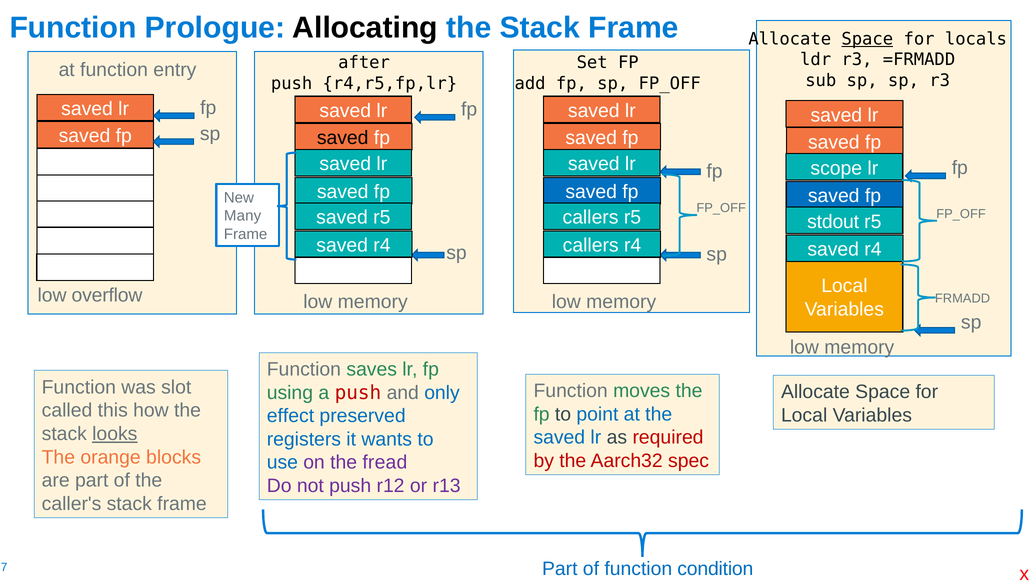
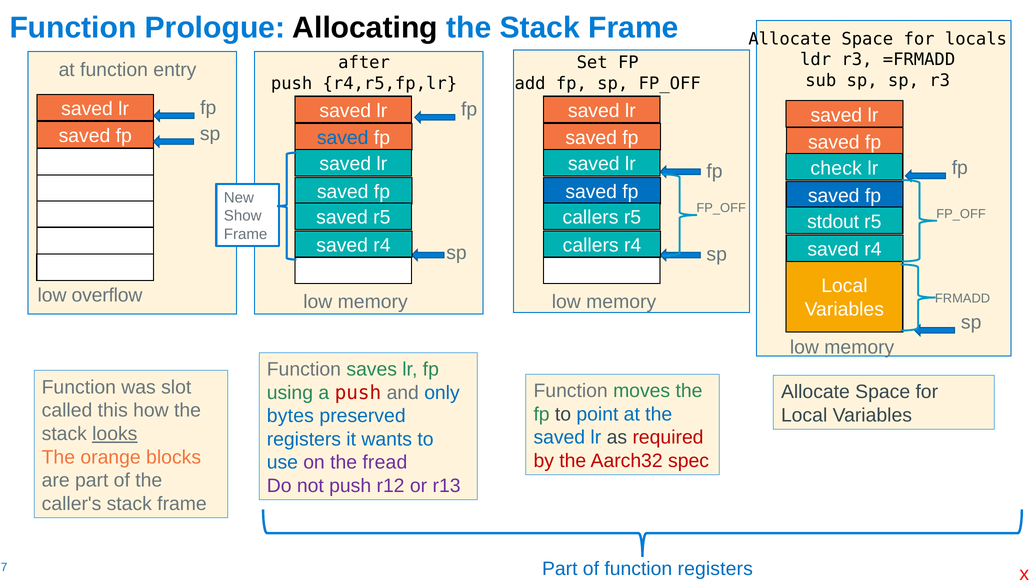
Space at (867, 39) underline: present -> none
saved at (343, 138) colour: black -> blue
scope: scope -> check
Many: Many -> Show
effect: effect -> bytes
function condition: condition -> registers
